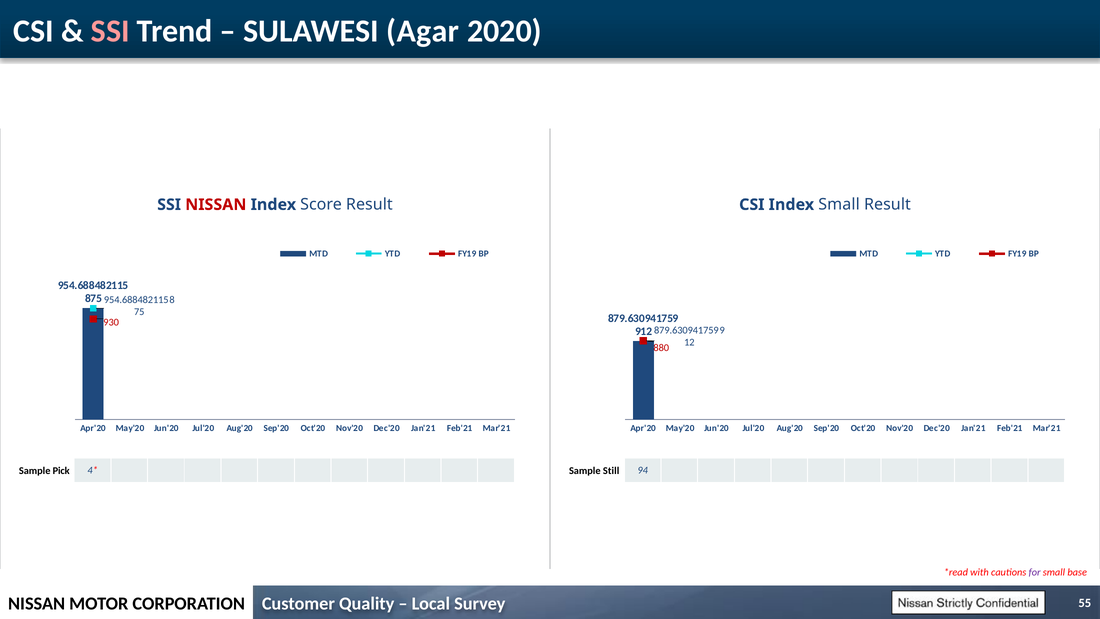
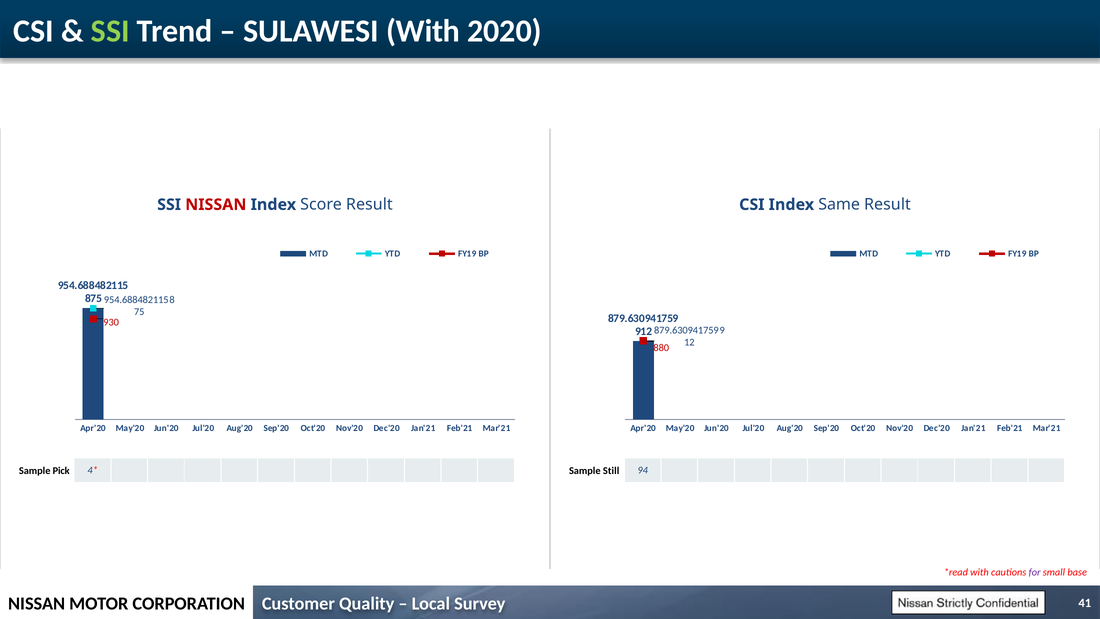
SSI at (110, 31) colour: pink -> light green
SULAWESI Agar: Agar -> With
Index Small: Small -> Same
55: 55 -> 41
